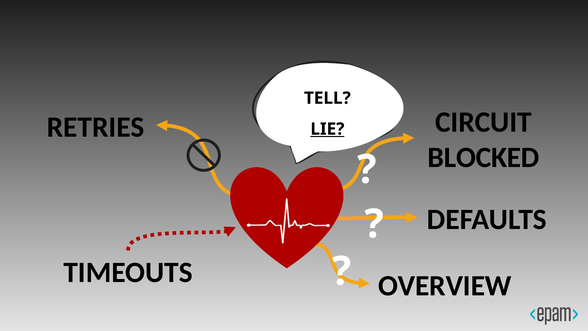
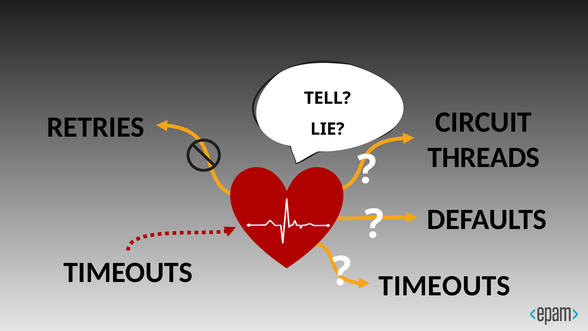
LIE underline: present -> none
BLOCKED: BLOCKED -> THREADS
OVERVIEW at (445, 285): OVERVIEW -> TIMEOUTS
